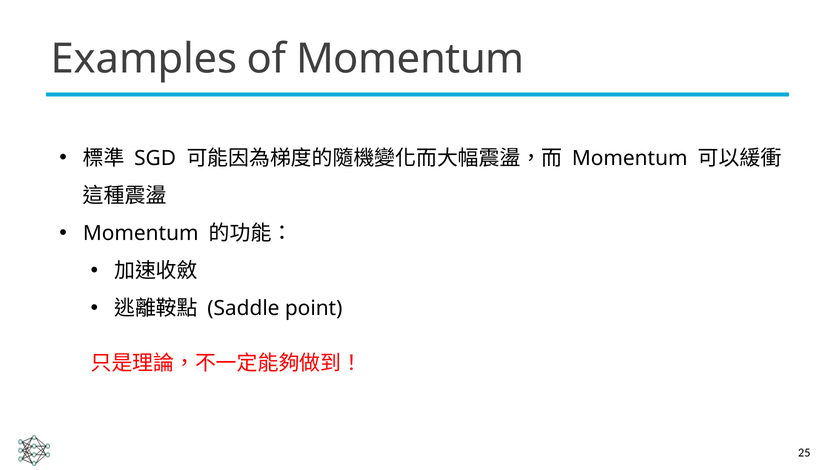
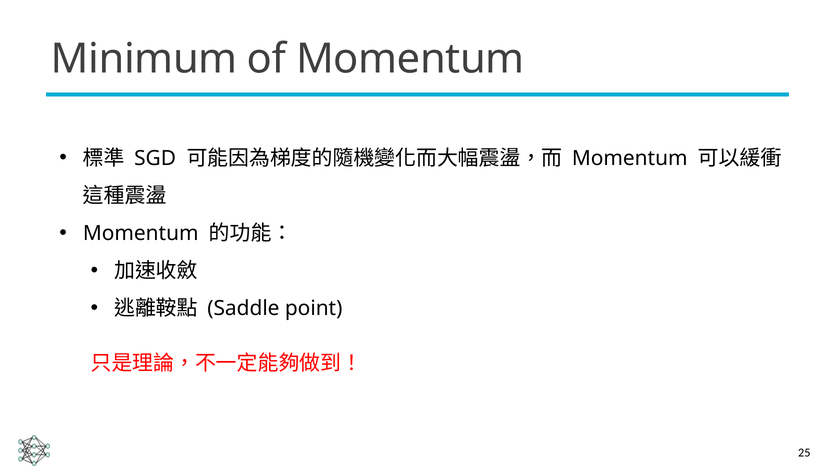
Examples: Examples -> Minimum
